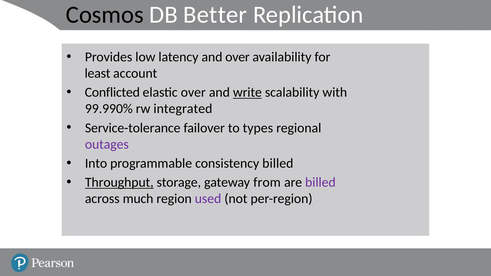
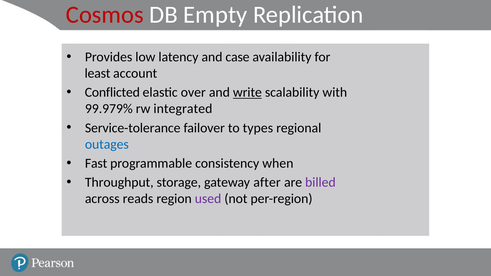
Cosmos colour: black -> red
Better: Better -> Empty
and over: over -> case
99.990%: 99.990% -> 99.979%
outages colour: purple -> blue
Into: Into -> Fast
consistency billed: billed -> when
Throughput underline: present -> none
from: from -> after
much: much -> reads
